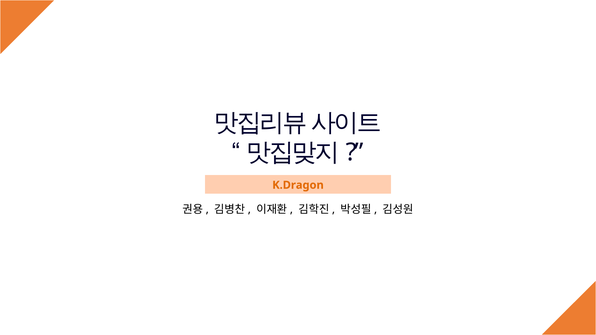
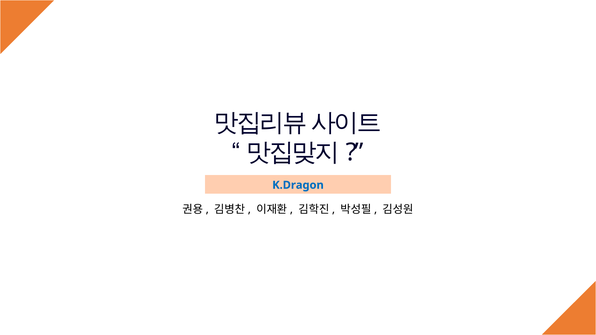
K.Dragon colour: orange -> blue
